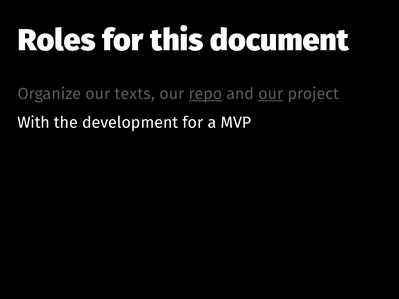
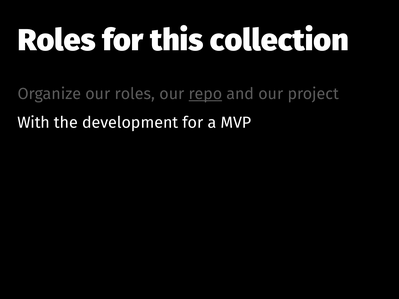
document: document -> collection
our texts: texts -> roles
our at (271, 94) underline: present -> none
